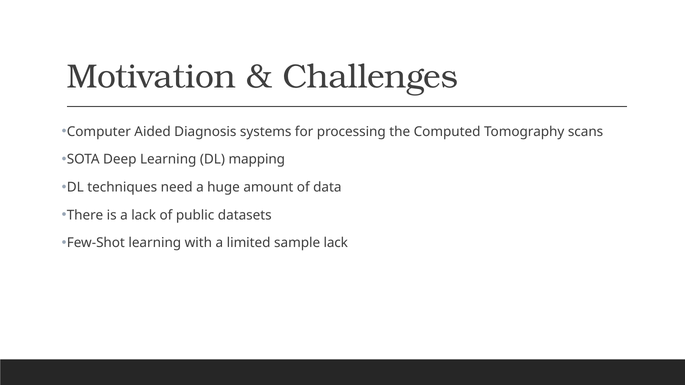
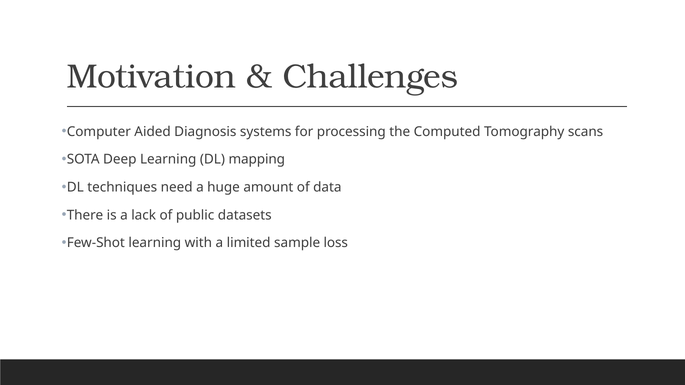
sample lack: lack -> loss
